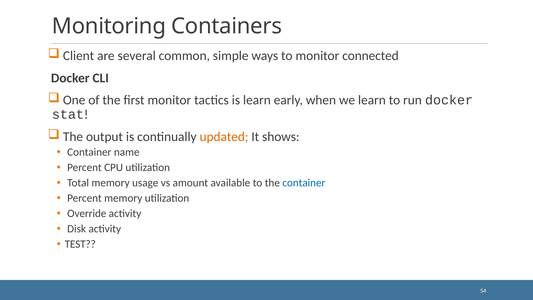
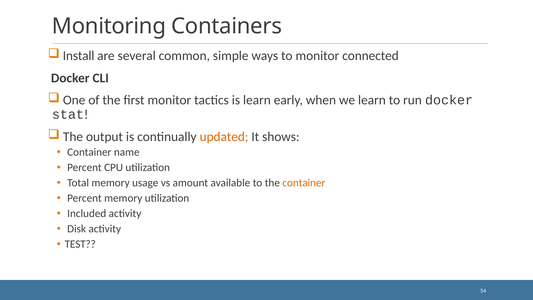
Client: Client -> Install
container at (304, 183) colour: blue -> orange
Override: Override -> Included
